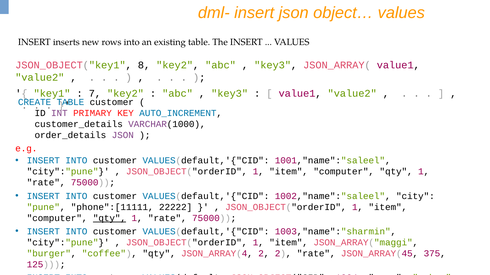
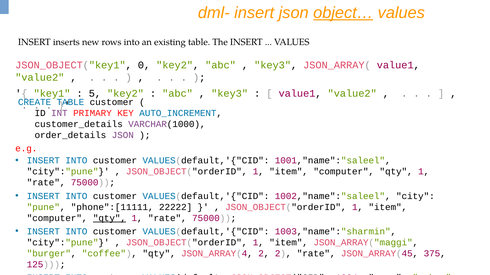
object… underline: none -> present
8: 8 -> 0
7: 7 -> 5
